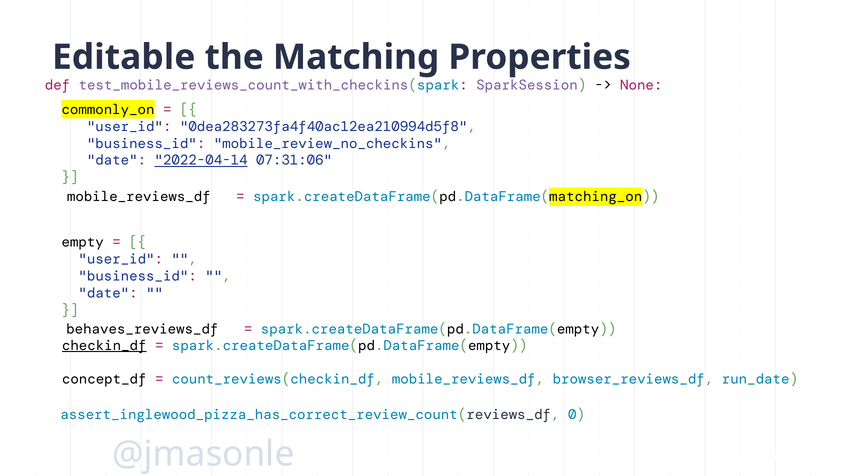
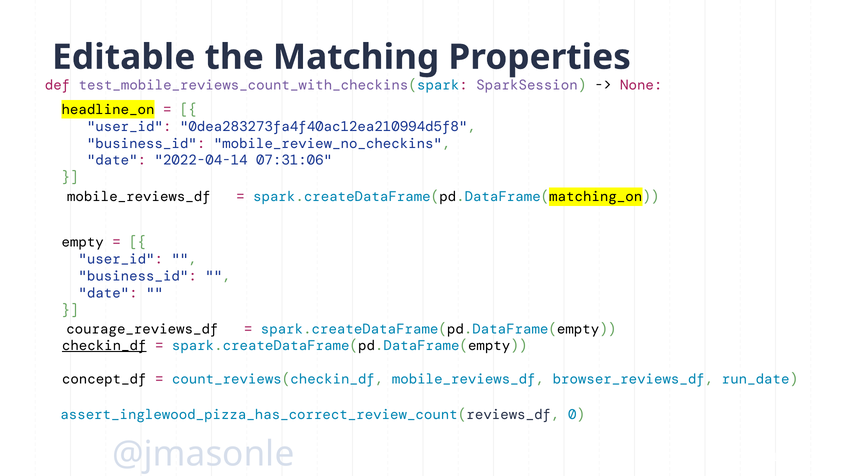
commonly_on: commonly_on -> headline_on
2022-04-14 underline: present -> none
behaves_reviews_df: behaves_reviews_df -> courage_reviews_df
